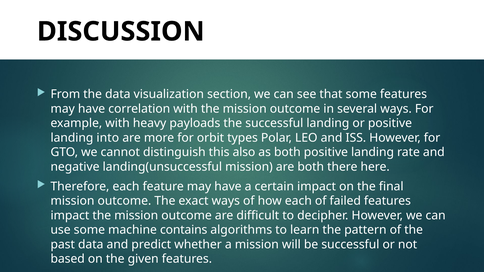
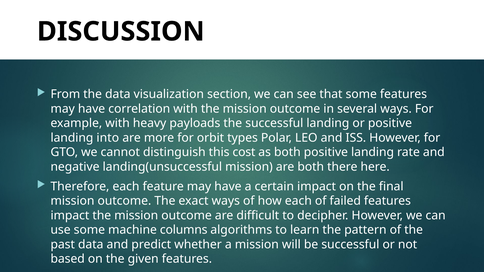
also: also -> cost
contains: contains -> columns
